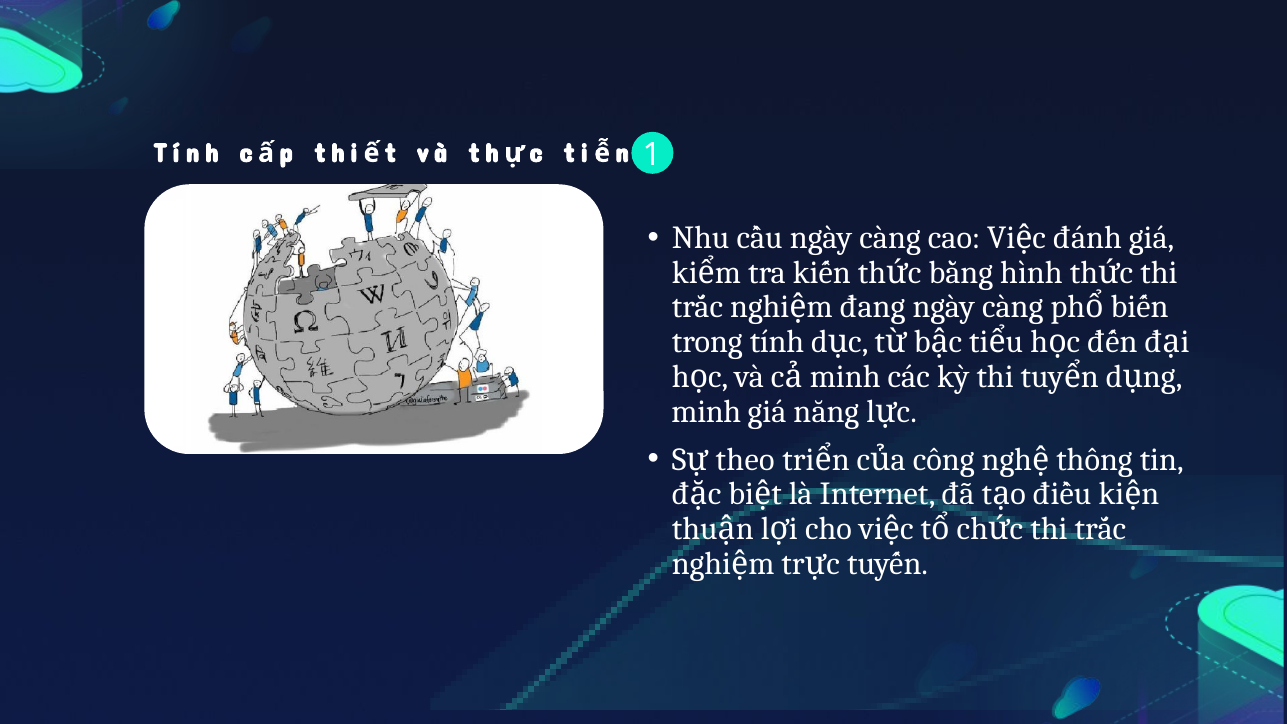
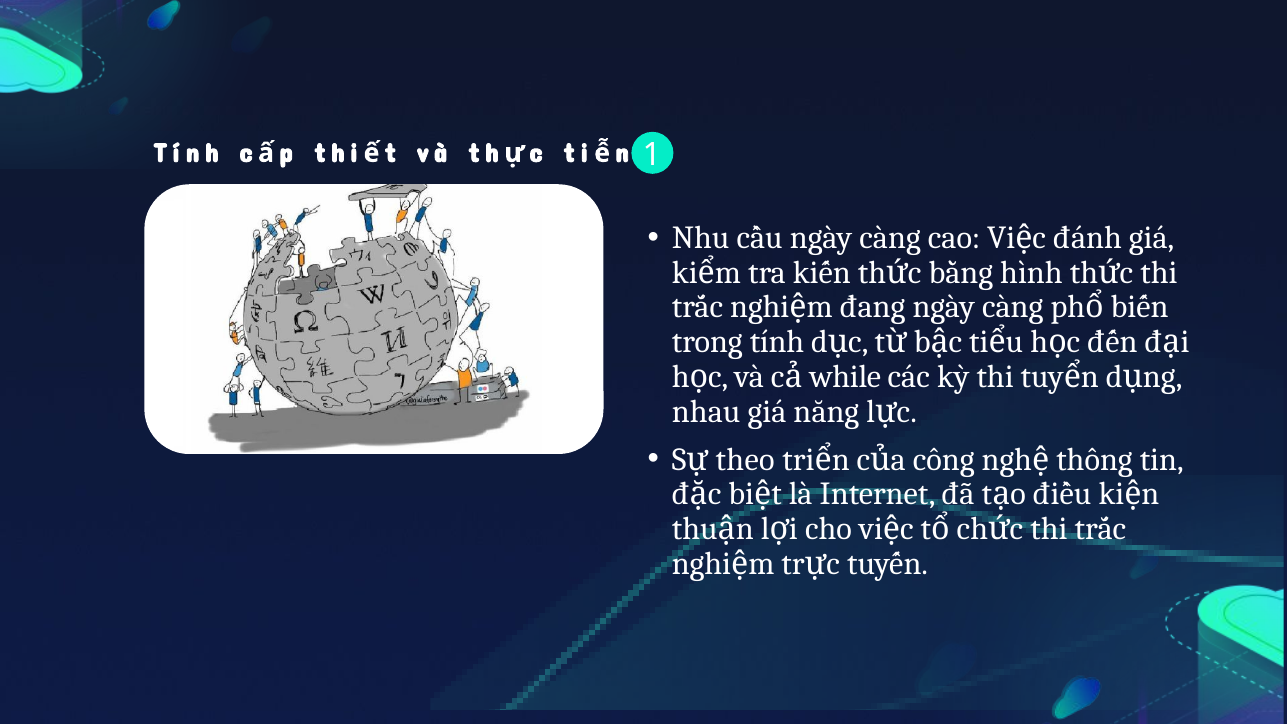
minh at (845, 377): minh -> while
minh at (706, 411): minh -> nhau
